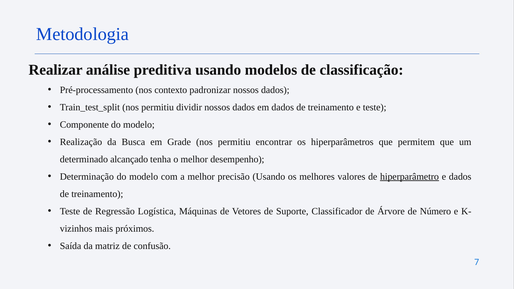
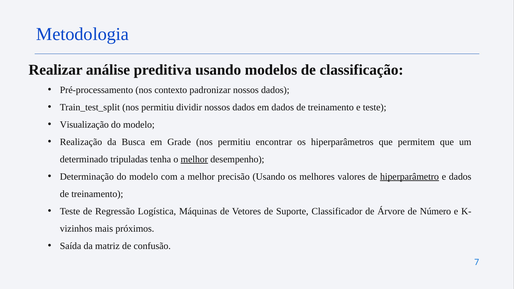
Componente: Componente -> Visualização
alcançado: alcançado -> tripuladas
melhor at (194, 159) underline: none -> present
